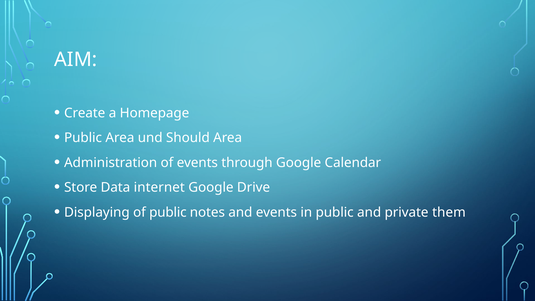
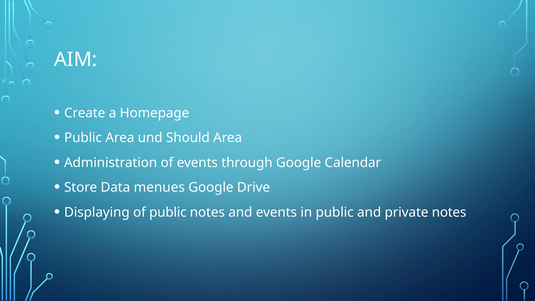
internet: internet -> menues
private them: them -> notes
